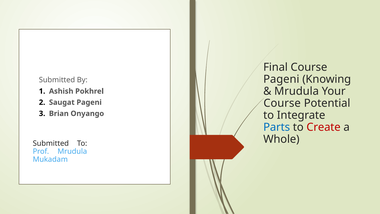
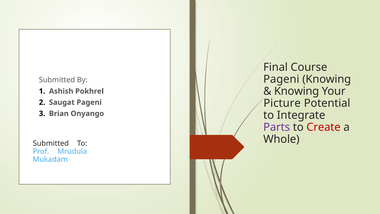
Mrudula at (297, 91): Mrudula -> Knowing
Course at (282, 103): Course -> Picture
Parts colour: blue -> purple
